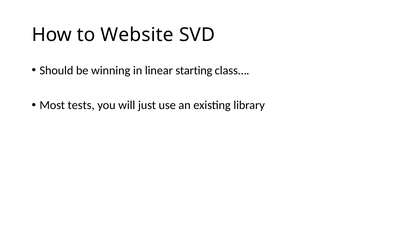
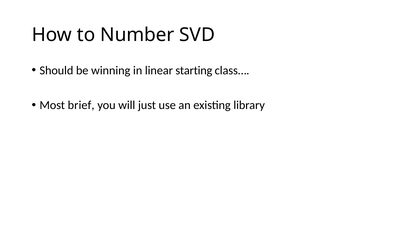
Website: Website -> Number
tests: tests -> brief
